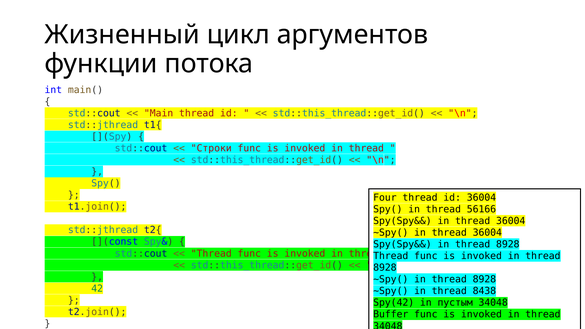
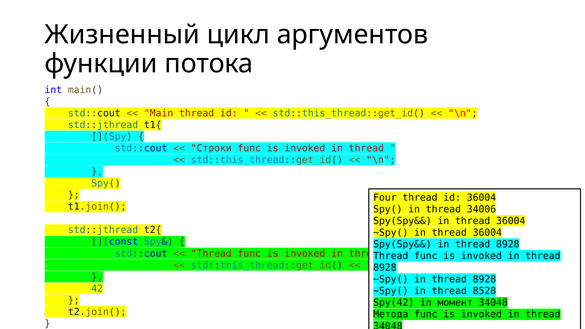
56166: 56166 -> 34006
8438: 8438 -> 8528
пустым: пустым -> момент
Buffer: Buffer -> Метода
